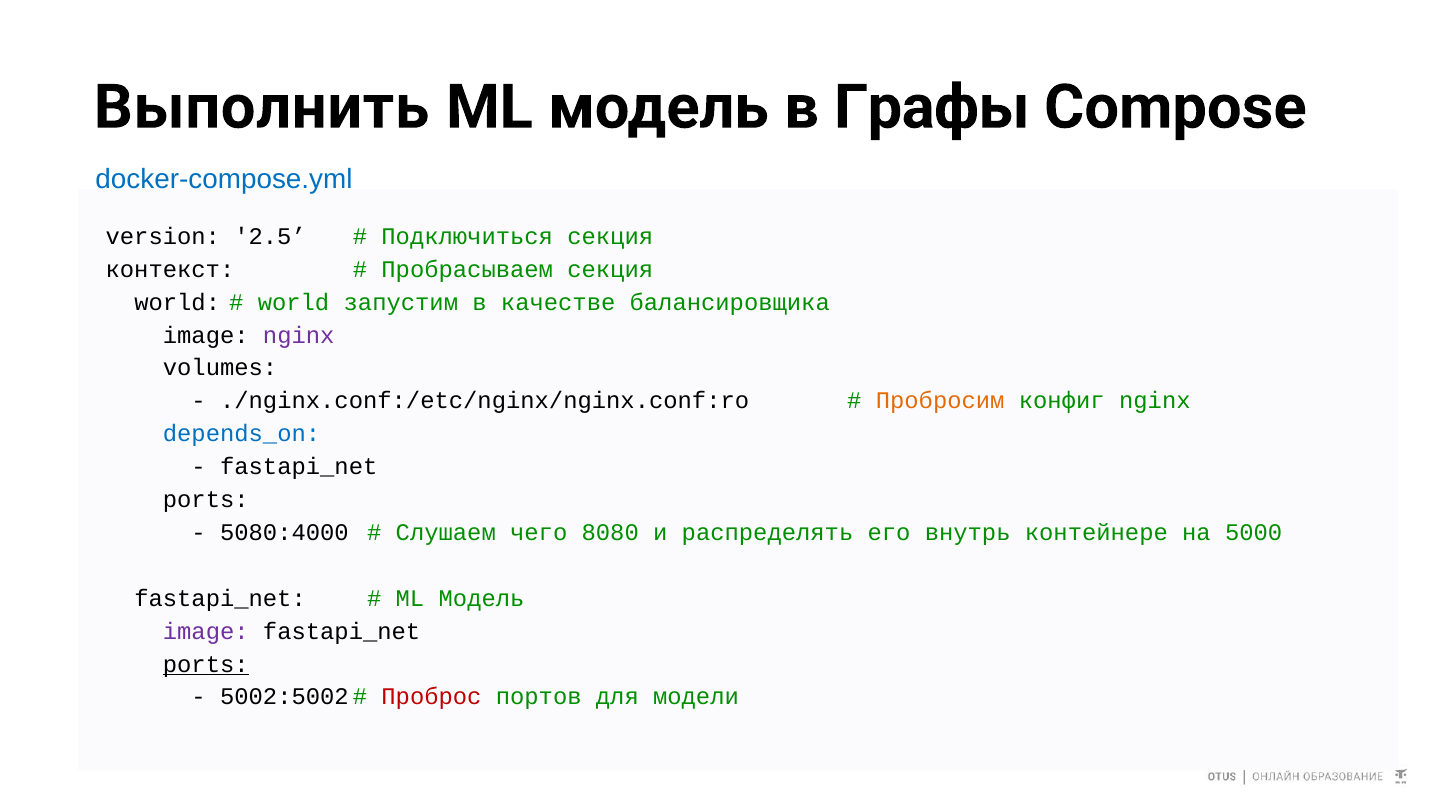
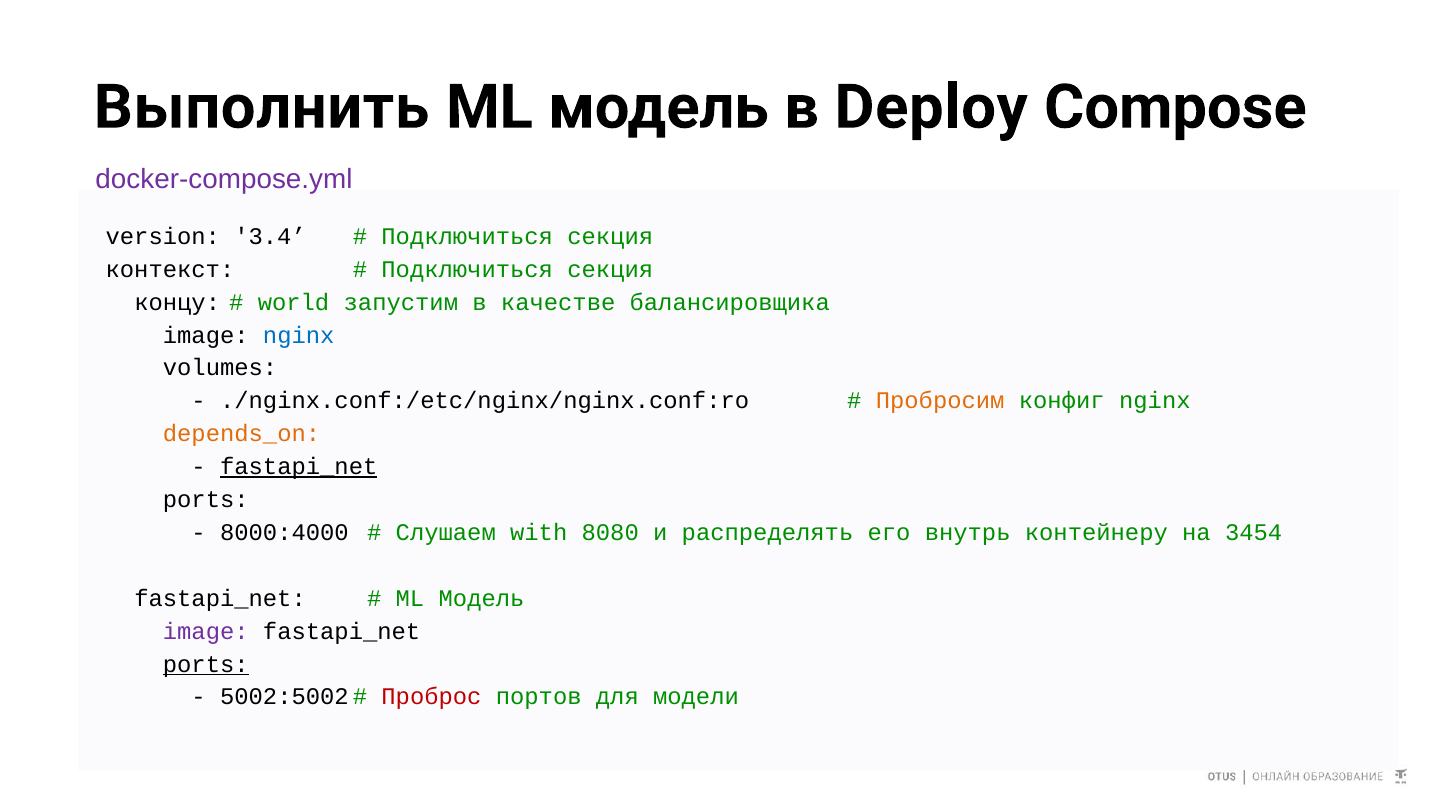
Графы: Графы -> Deploy
docker-compose.yml colour: blue -> purple
2.5: 2.5 -> 3.4
Пробрасываем at (467, 269): Пробрасываем -> Подключиться
world at (177, 302): world -> концу
nginx at (299, 335) colour: purple -> blue
depends_on colour: blue -> orange
fastapi_net at (299, 467) underline: none -> present
5080:4000: 5080:4000 -> 8000:4000
чего: чего -> with
контейнере: контейнере -> контейнеру
5000: 5000 -> 3454
